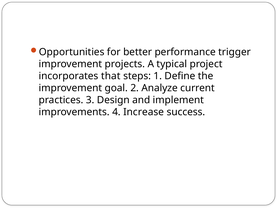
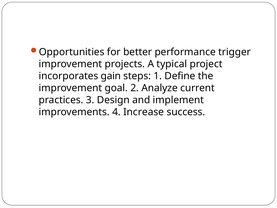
that: that -> gain
